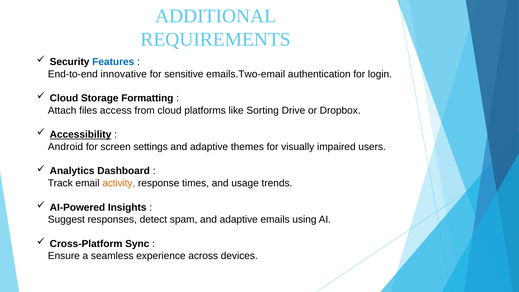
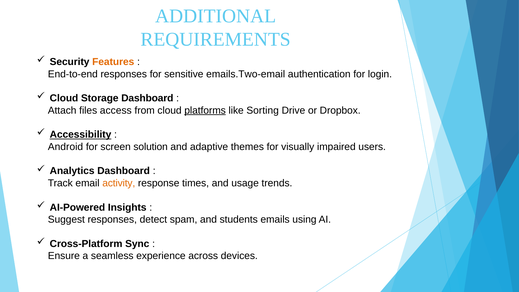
Features colour: blue -> orange
End-to-end innovative: innovative -> responses
Storage Formatting: Formatting -> Dashboard
platforms underline: none -> present
settings: settings -> solution
spam and adaptive: adaptive -> students
